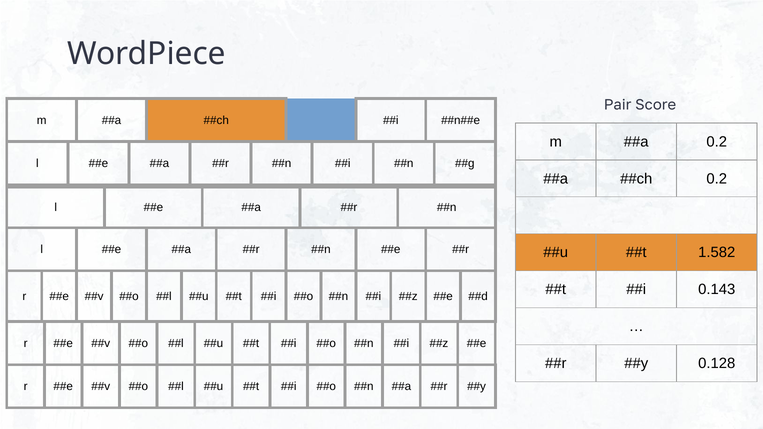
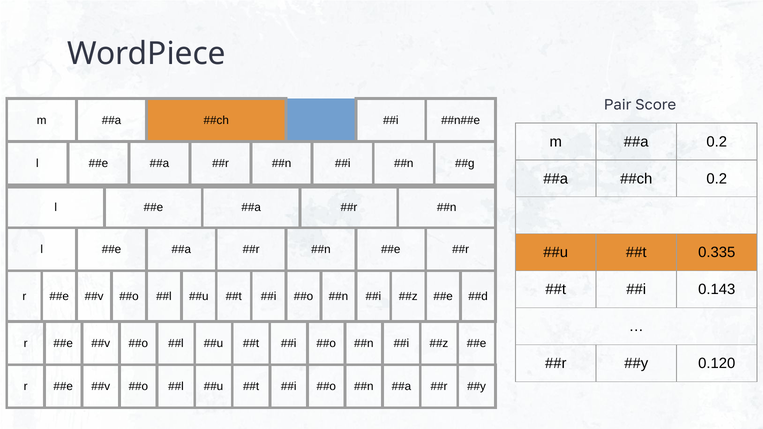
1.582: 1.582 -> 0.335
0.128: 0.128 -> 0.120
